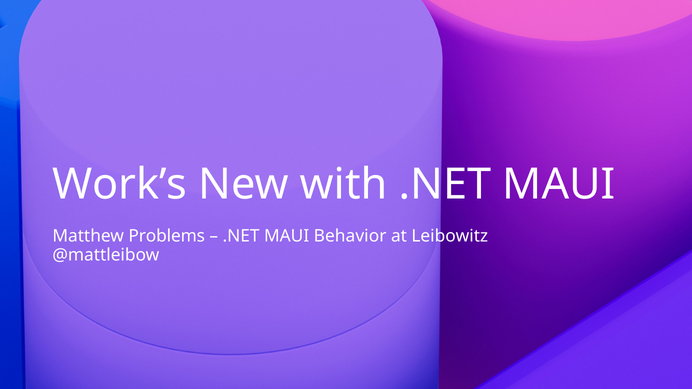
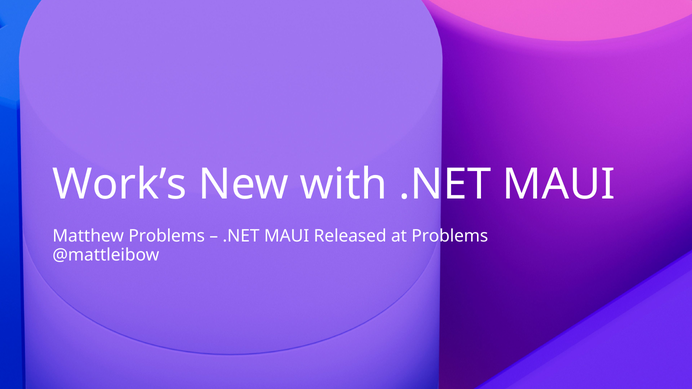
Behavior: Behavior -> Released
at Leibowitz: Leibowitz -> Problems
